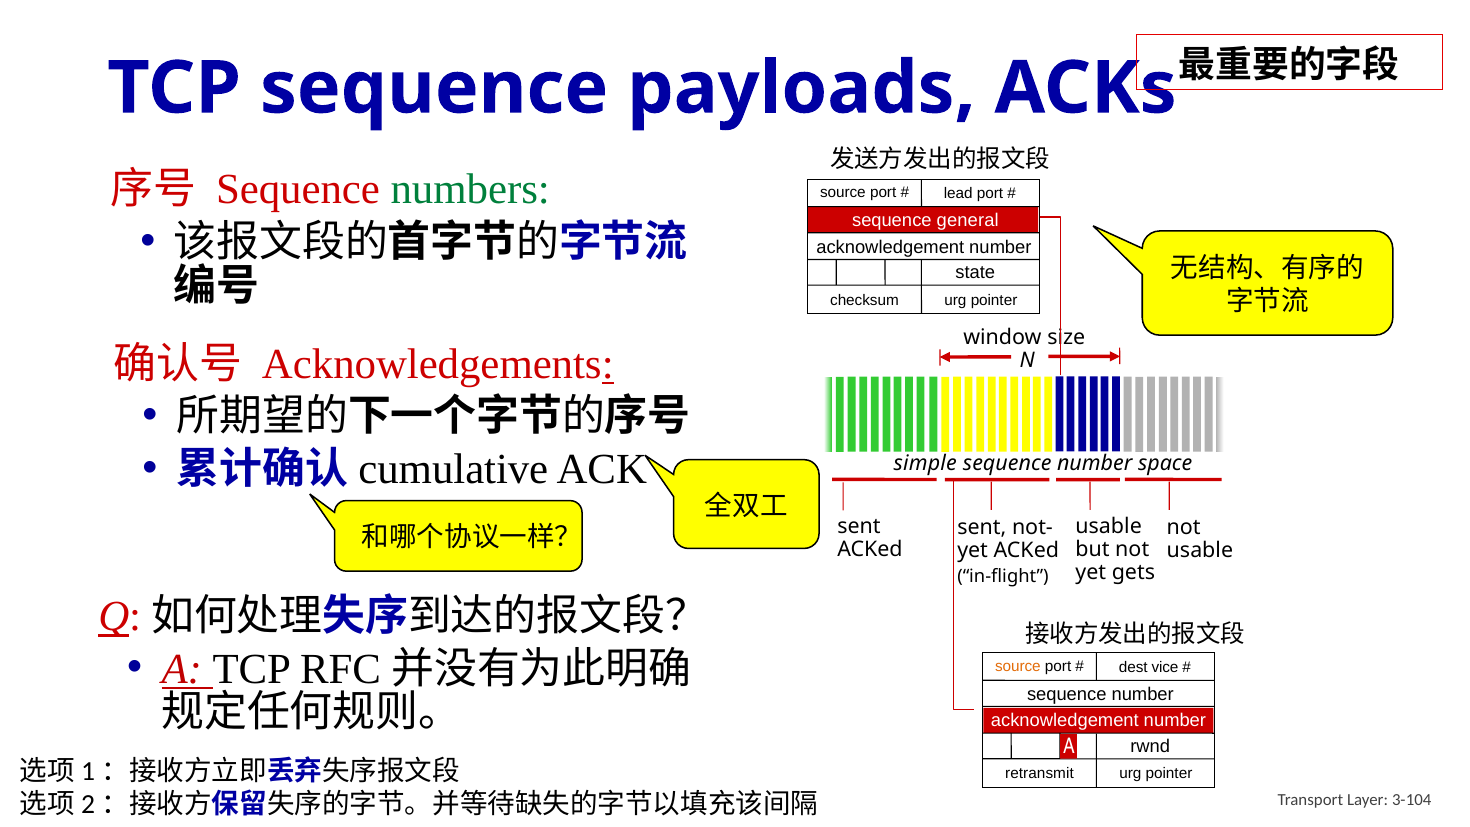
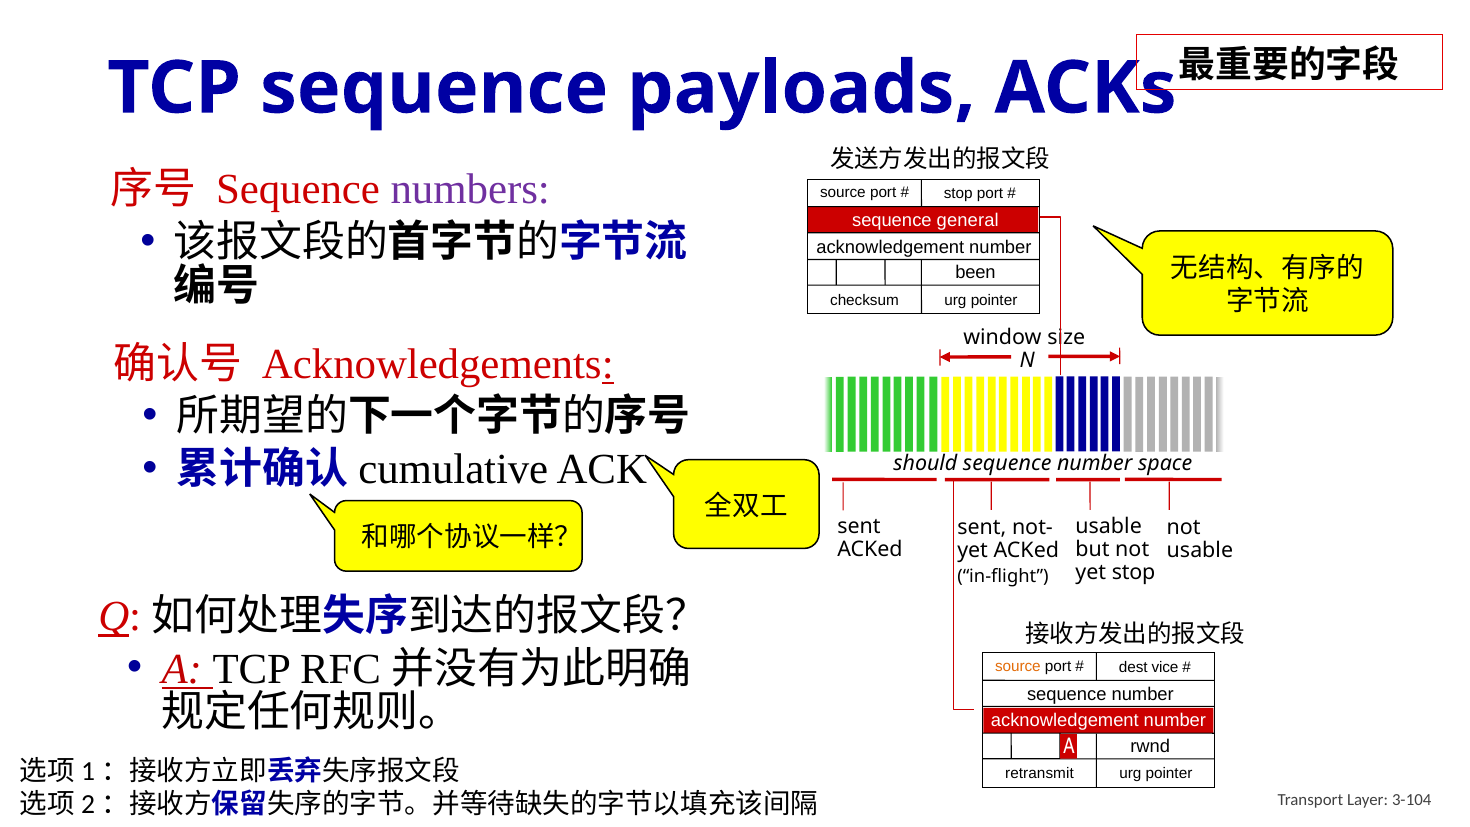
numbers colour: green -> purple
lead at (958, 193): lead -> stop
state: state -> been
simple: simple -> should
yet gets: gets -> stop
